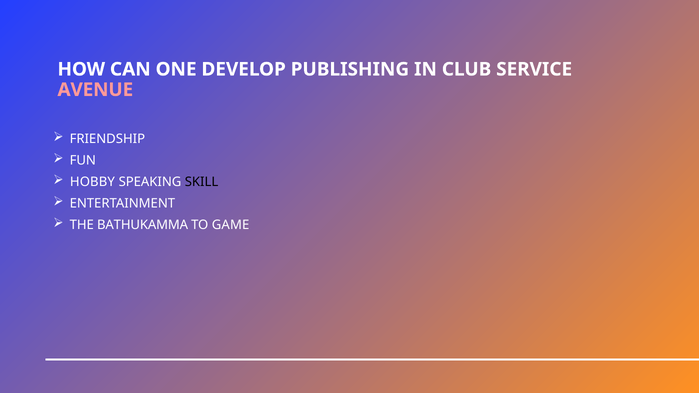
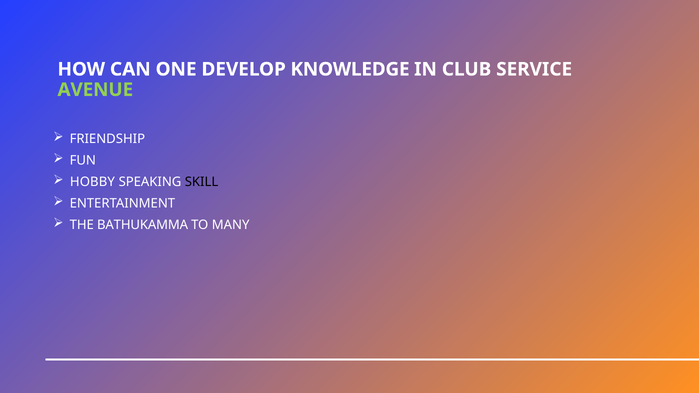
PUBLISHING: PUBLISHING -> KNOWLEDGE
AVENUE colour: pink -> light green
GAME: GAME -> MANY
